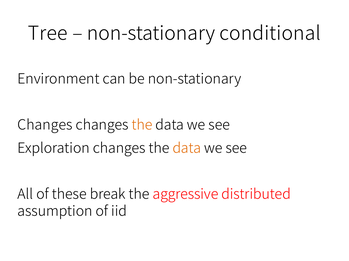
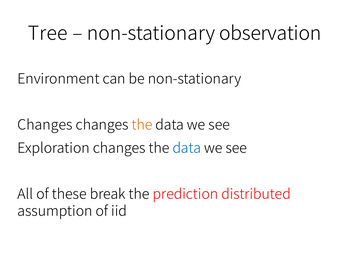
conditional: conditional -> observation
data at (187, 149) colour: orange -> blue
aggressive: aggressive -> prediction
